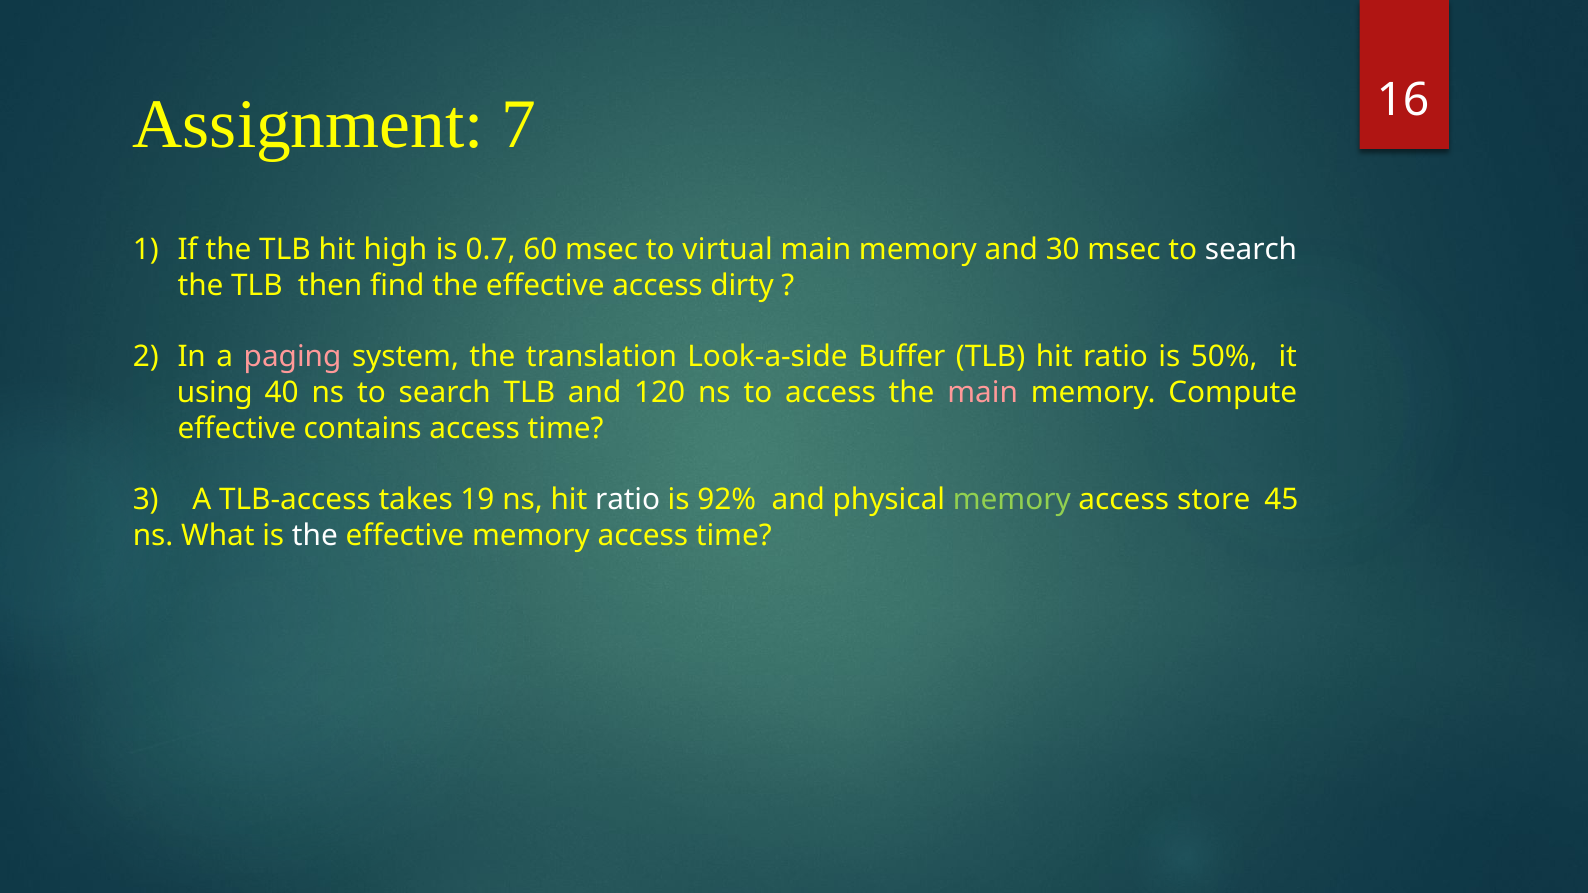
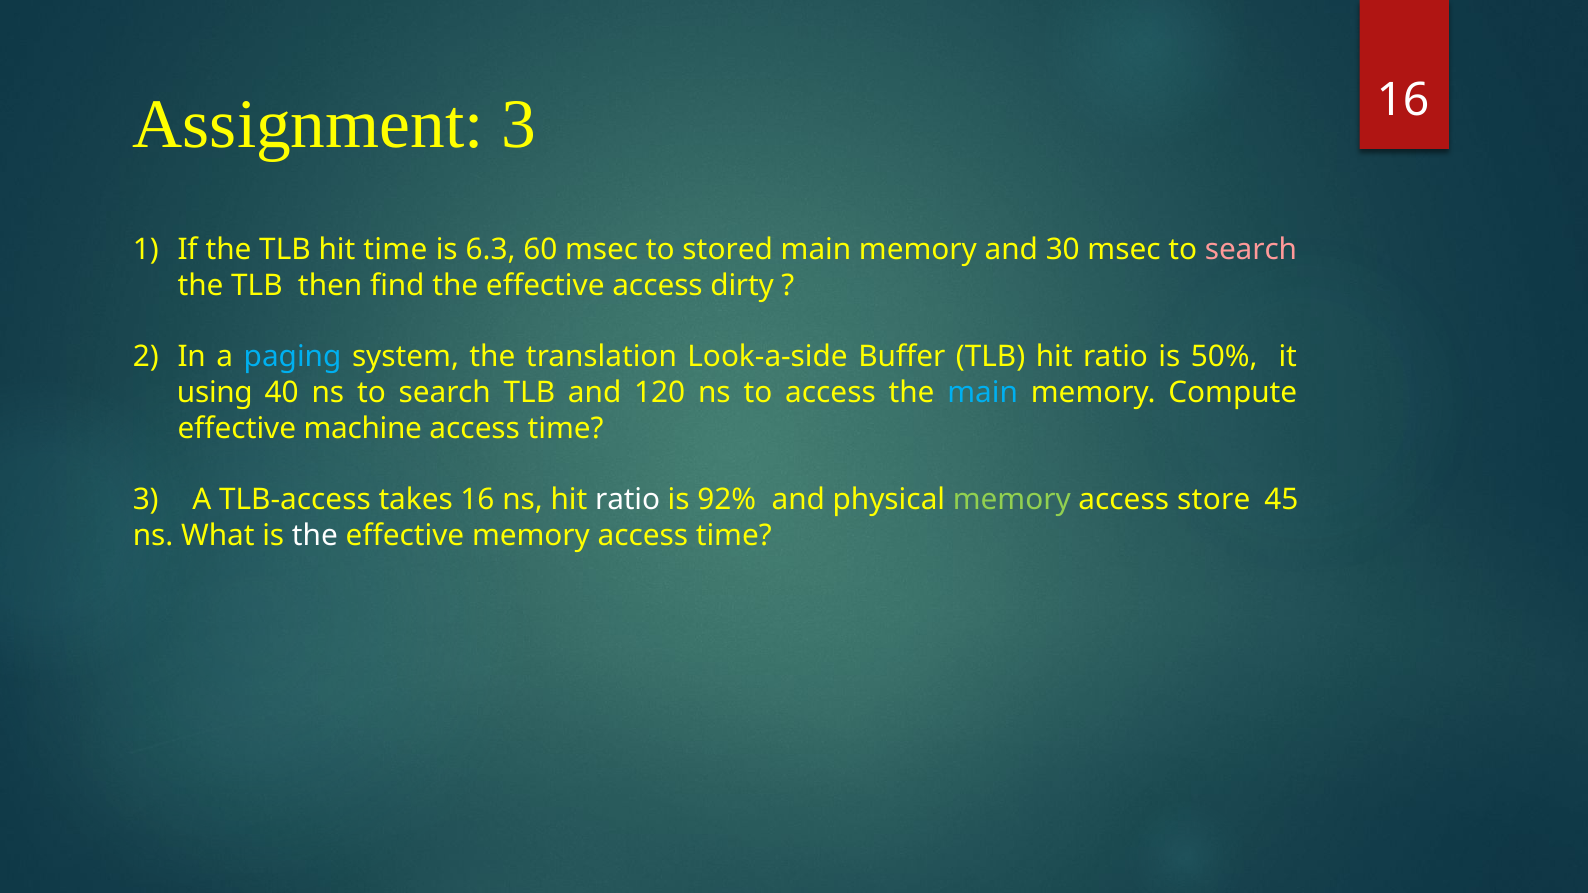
Assignment 7: 7 -> 3
hit high: high -> time
0.7: 0.7 -> 6.3
virtual: virtual -> stored
search at (1251, 250) colour: white -> pink
paging colour: pink -> light blue
main at (983, 393) colour: pink -> light blue
contains: contains -> machine
takes 19: 19 -> 16
